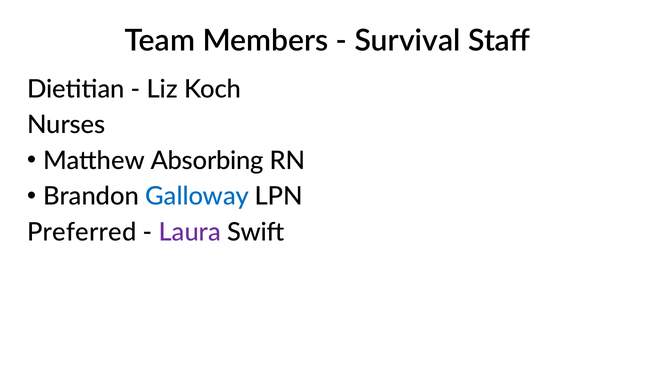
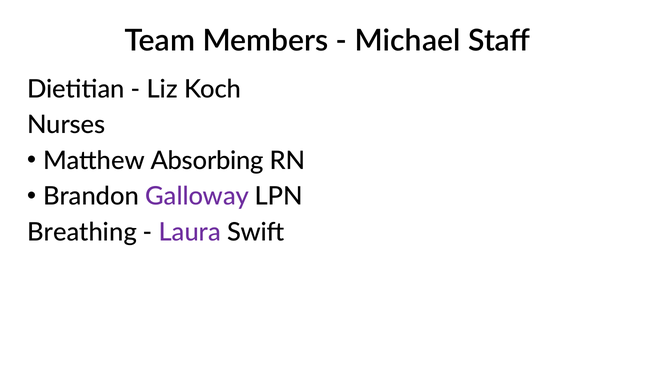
Survival: Survival -> Michael
Galloway colour: blue -> purple
Preferred: Preferred -> Breathing
